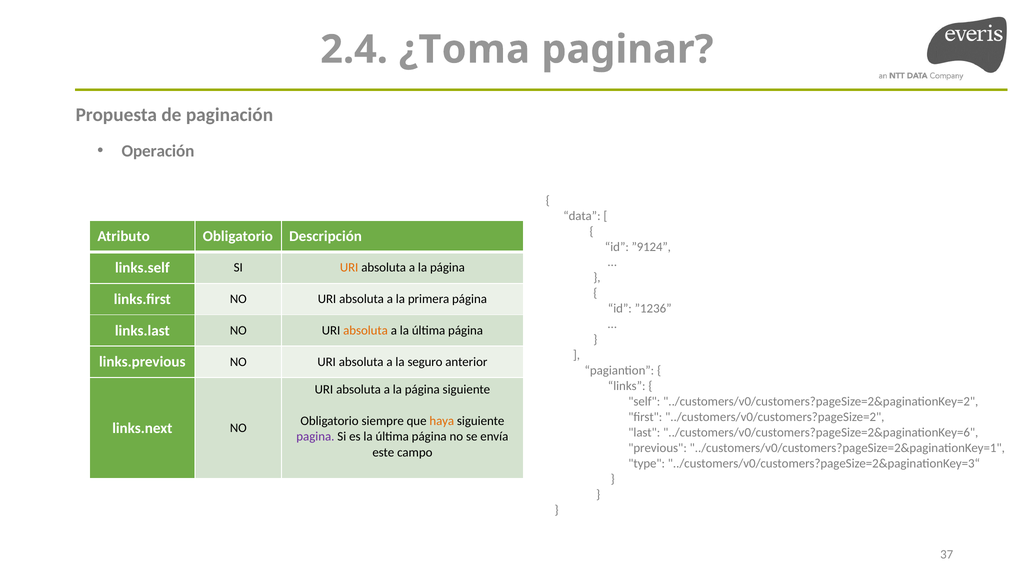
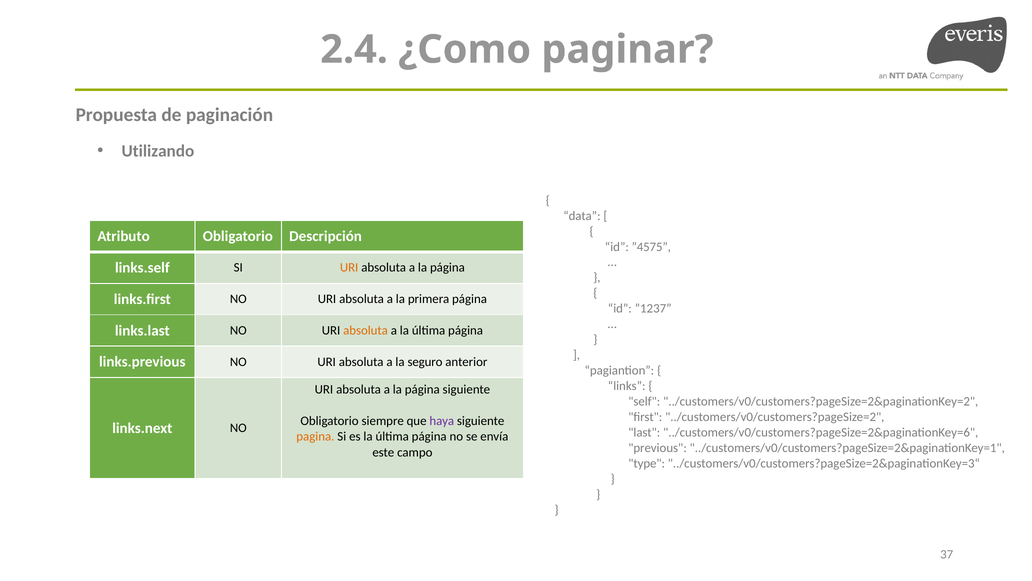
¿Toma: ¿Toma -> ¿Como
Operación: Operación -> Utilizando
”9124: ”9124 -> ”4575
”1236: ”1236 -> ”1237
haya colour: orange -> purple
pagina colour: purple -> orange
